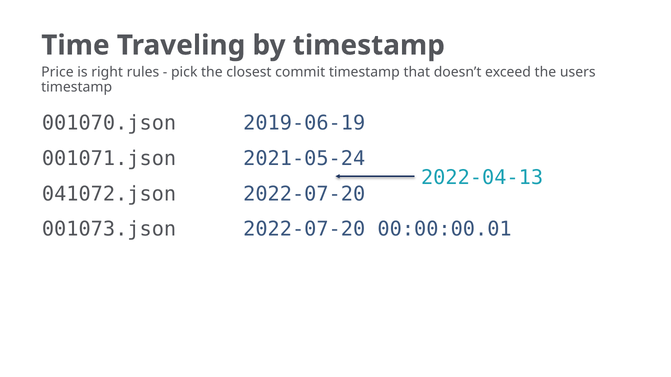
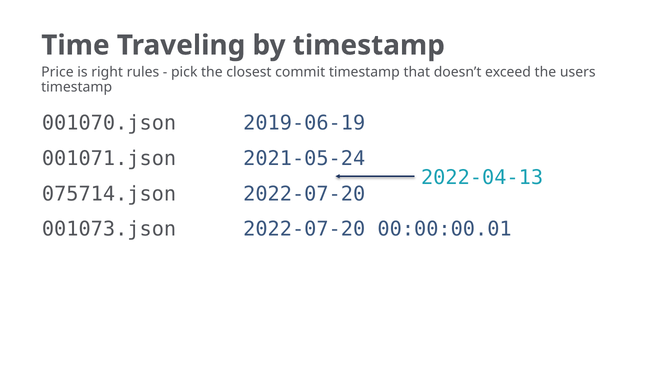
041072.json: 041072.json -> 075714.json
